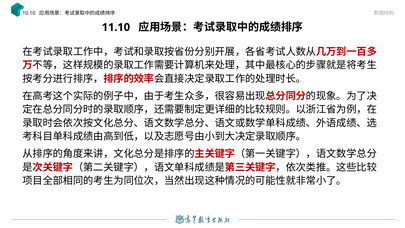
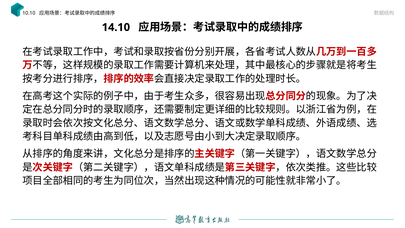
11.10: 11.10 -> 14.10
